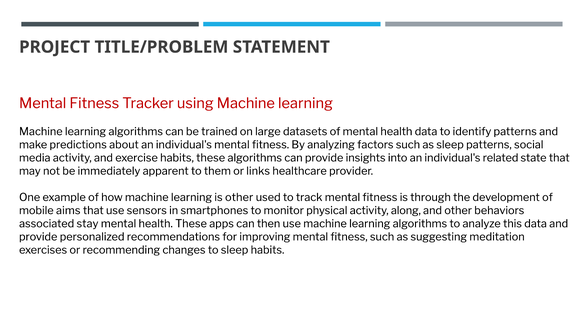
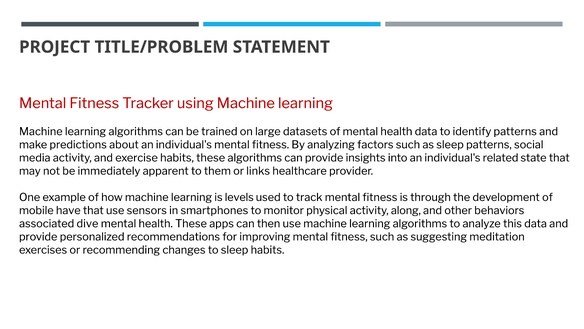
is other: other -> levels
aims: aims -> have
stay: stay -> dive
